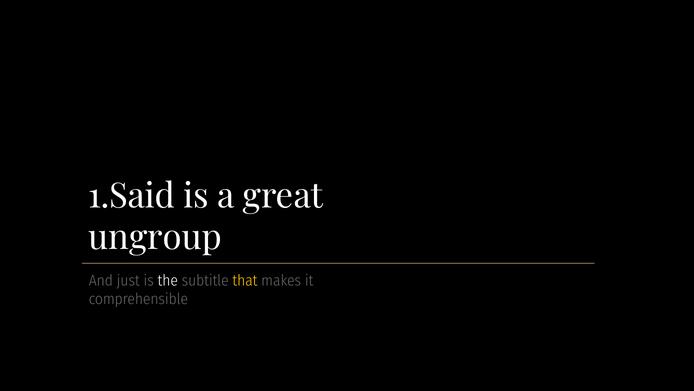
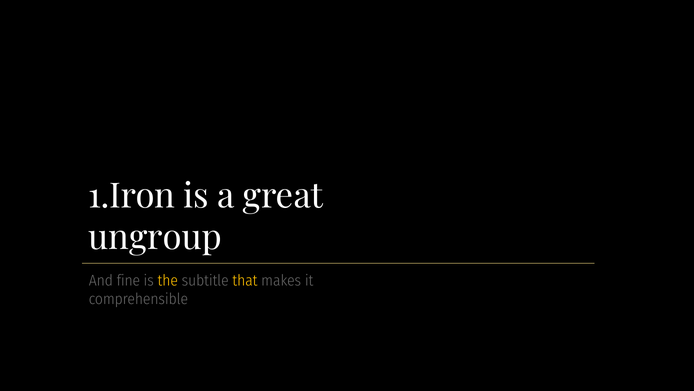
1.Said: 1.Said -> 1.Iron
just: just -> fine
the colour: white -> yellow
